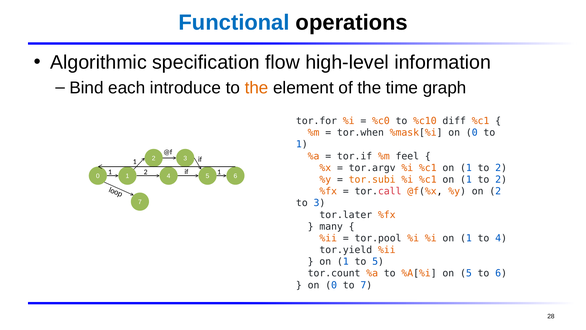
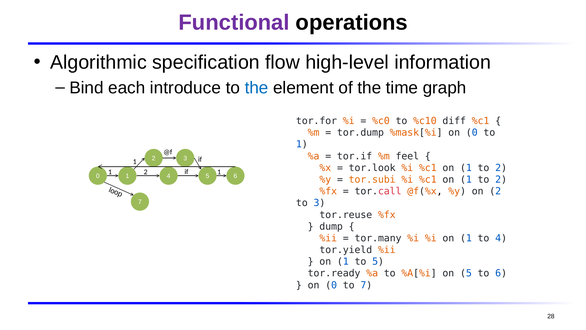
Functional colour: blue -> purple
the at (257, 88) colour: orange -> blue
tor.when: tor.when -> tor.dump
tor.argv: tor.argv -> tor.look
tor.later: tor.later -> tor.reuse
many: many -> dump
tor.pool: tor.pool -> tor.many
tor.count: tor.count -> tor.ready
